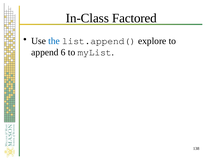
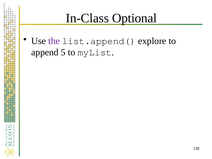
Factored: Factored -> Optional
the colour: blue -> purple
6: 6 -> 5
